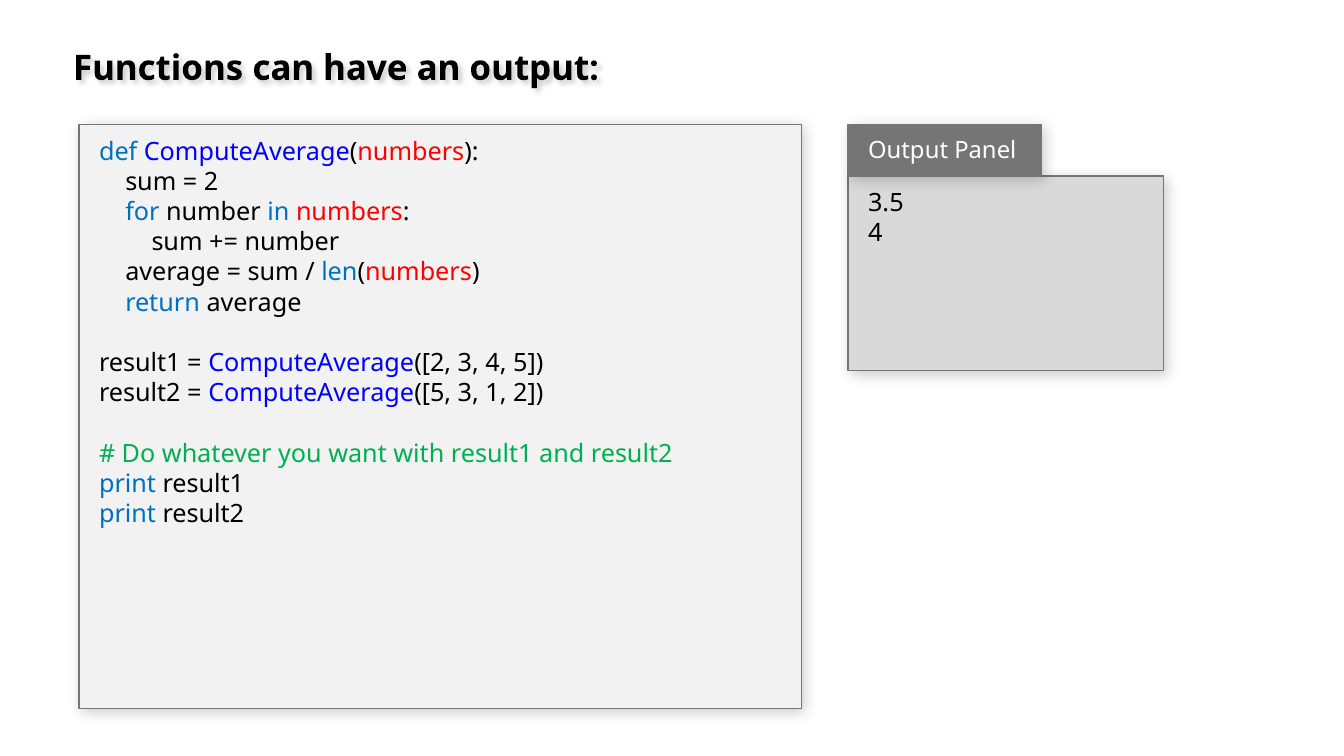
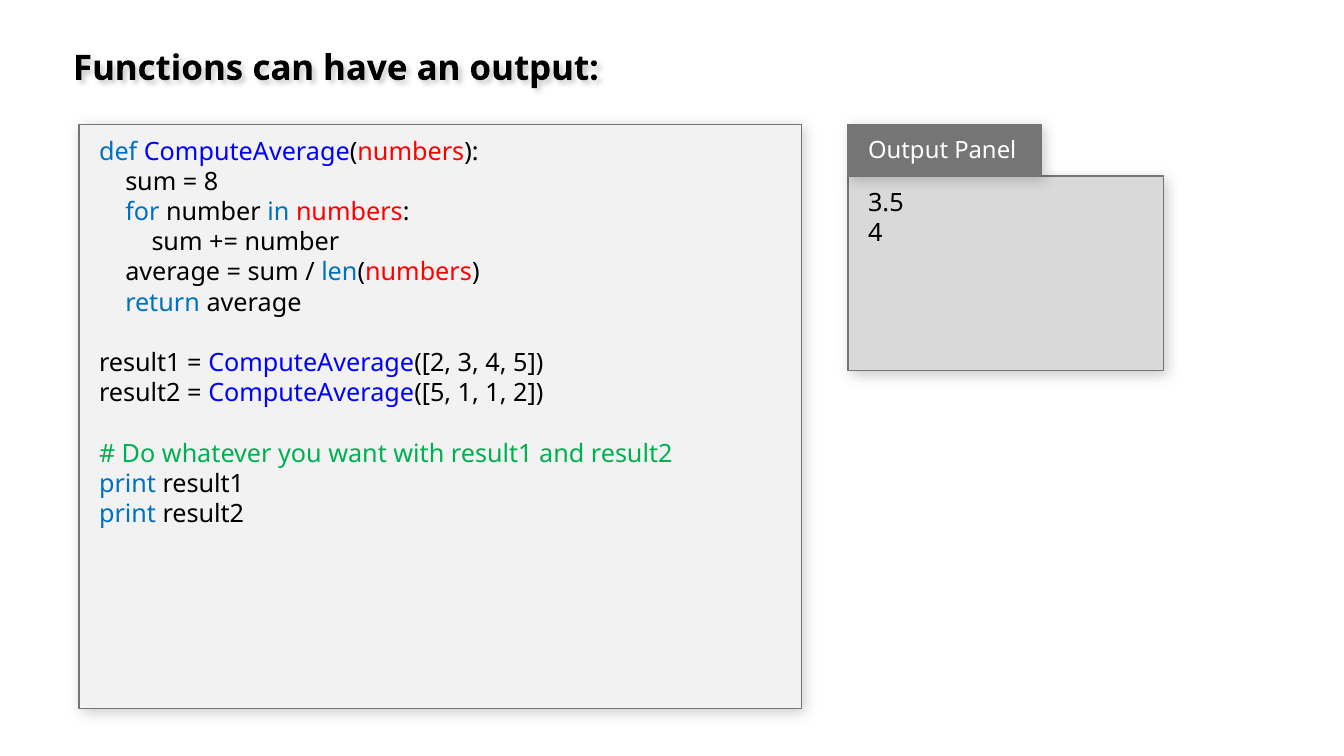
2 at (211, 182): 2 -> 8
ComputeAverage([5 3: 3 -> 1
